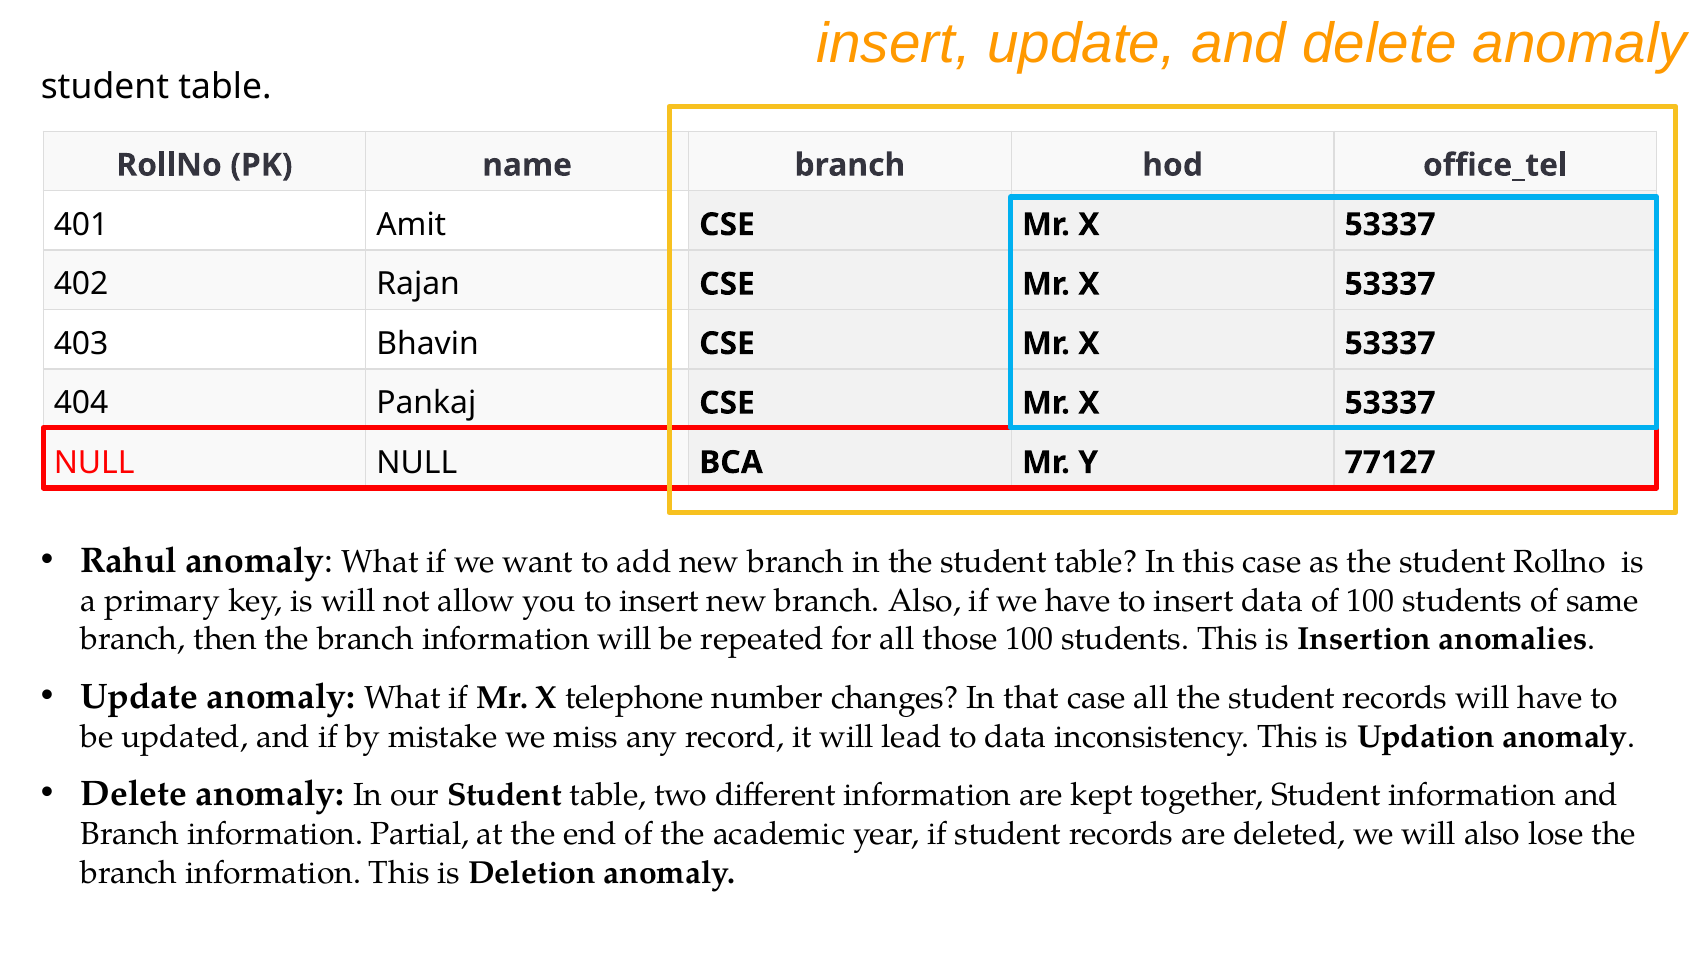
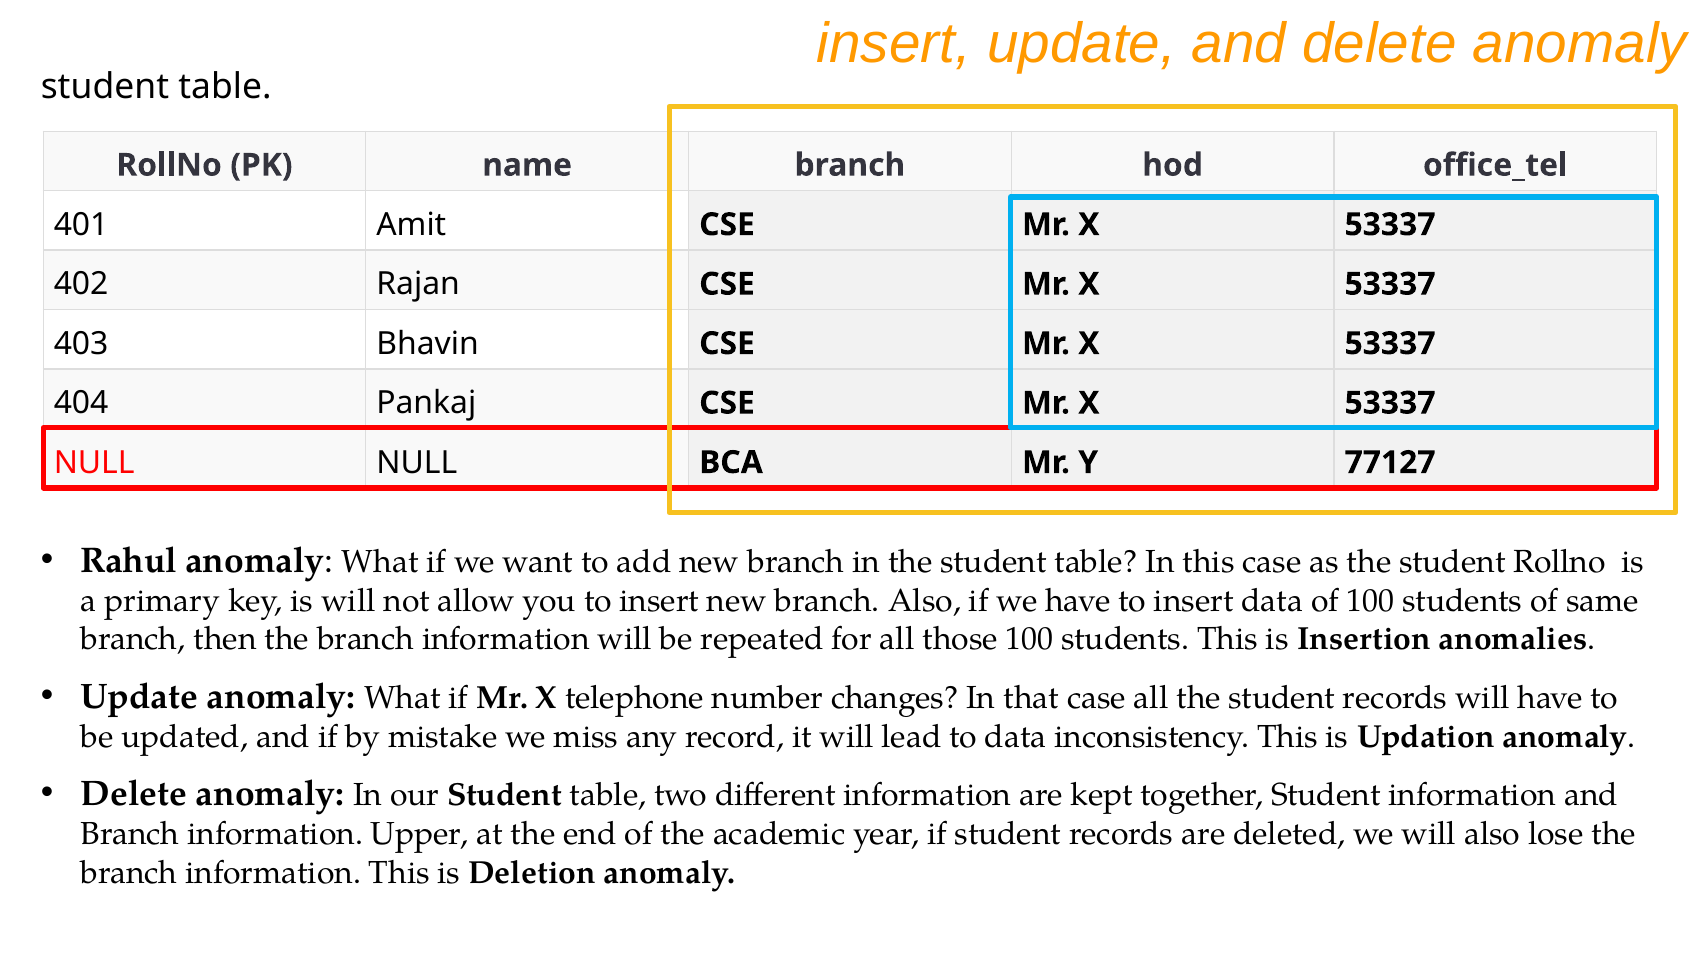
Partial: Partial -> Upper
